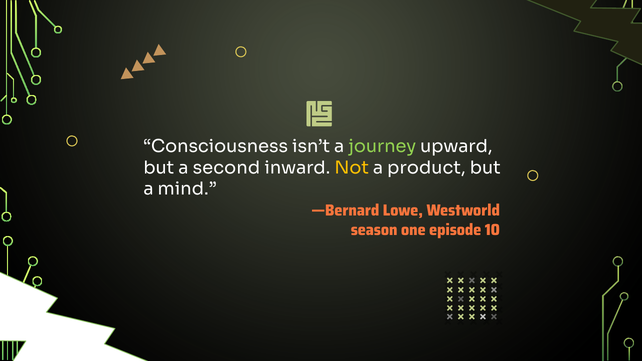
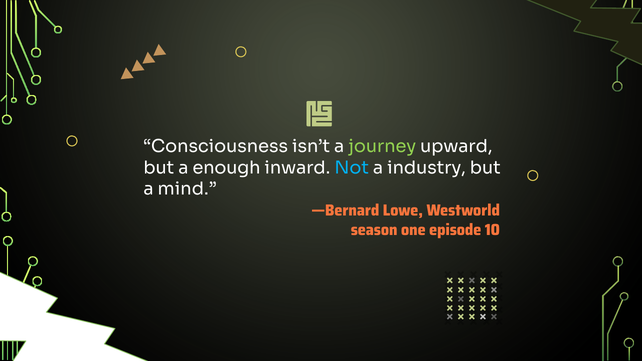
second: second -> enough
Not colour: yellow -> light blue
product: product -> industry
